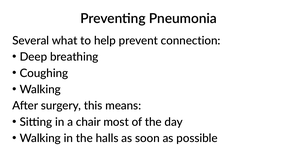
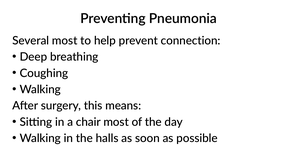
Several what: what -> most
